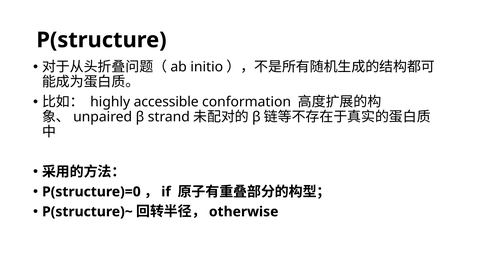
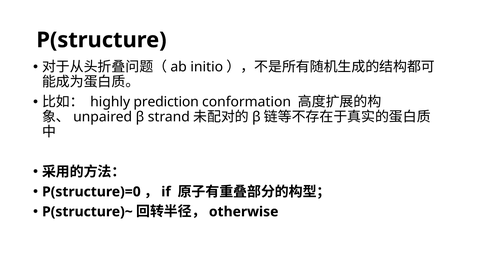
accessible: accessible -> prediction
